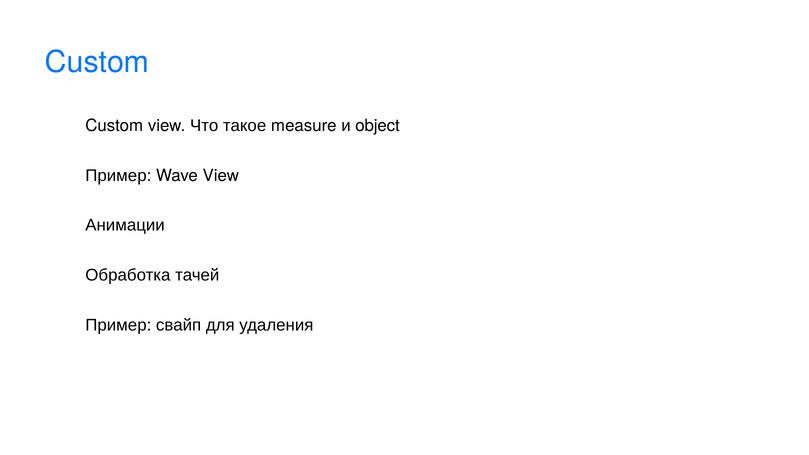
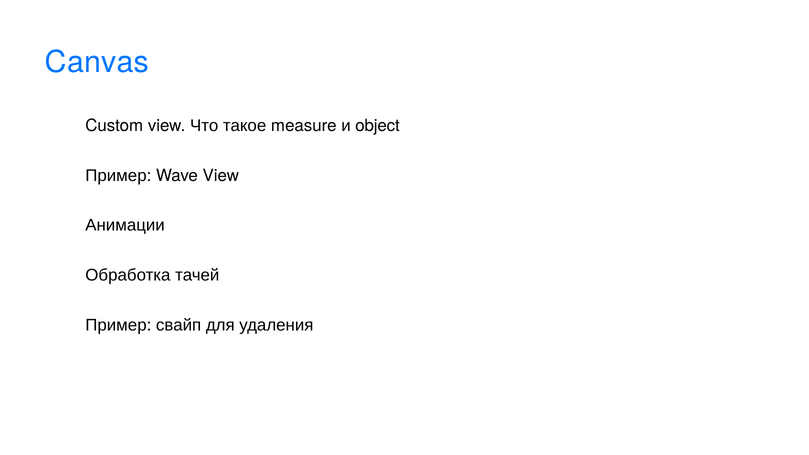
Custom at (97, 62): Custom -> Canvas
